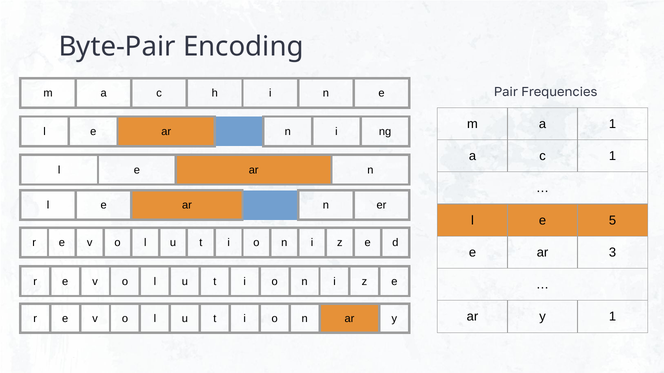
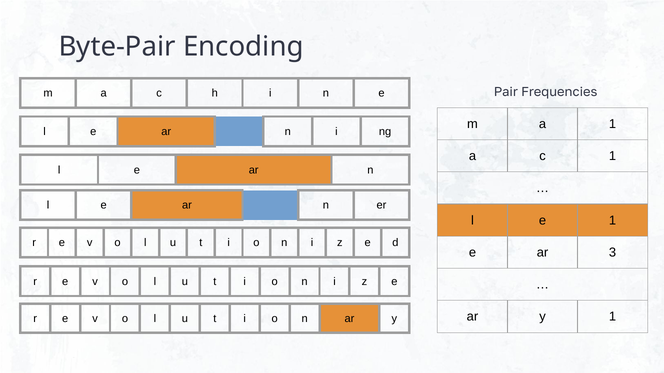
e 5: 5 -> 1
